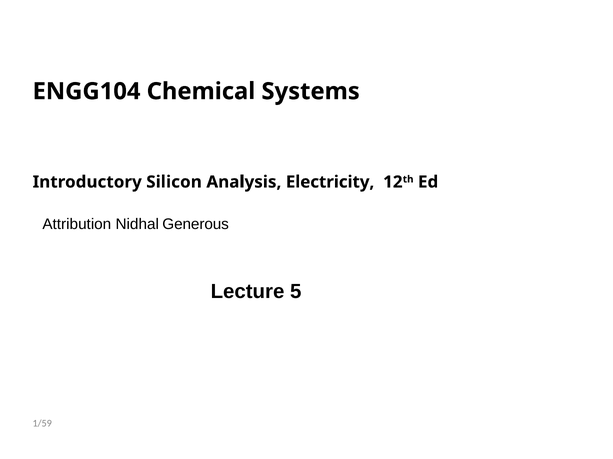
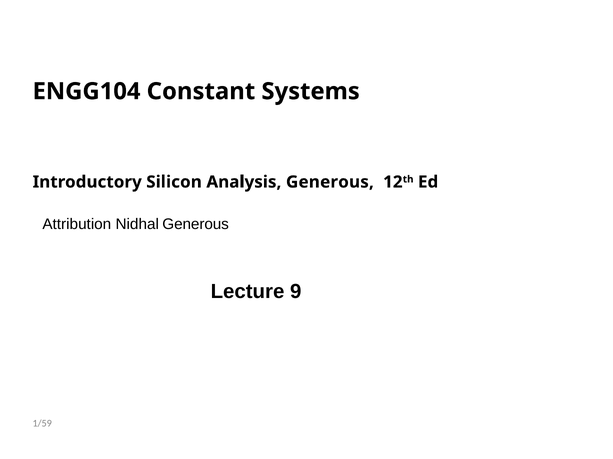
Chemical: Chemical -> Constant
Analysis Electricity: Electricity -> Generous
5: 5 -> 9
